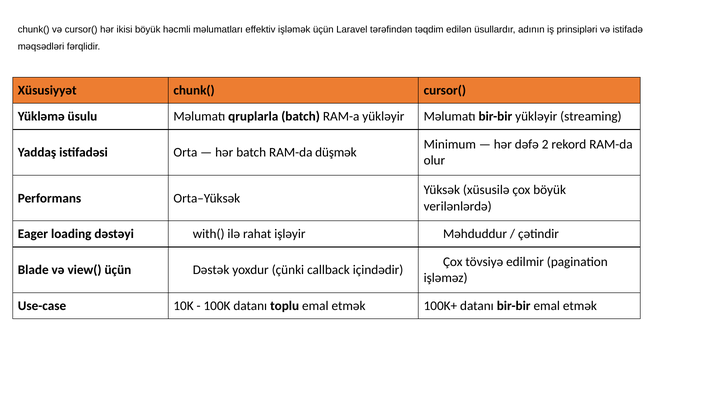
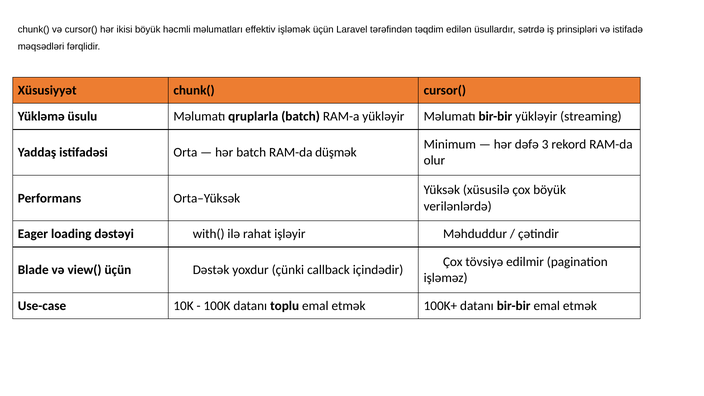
adının: adının -> sətrdə
2: 2 -> 3
